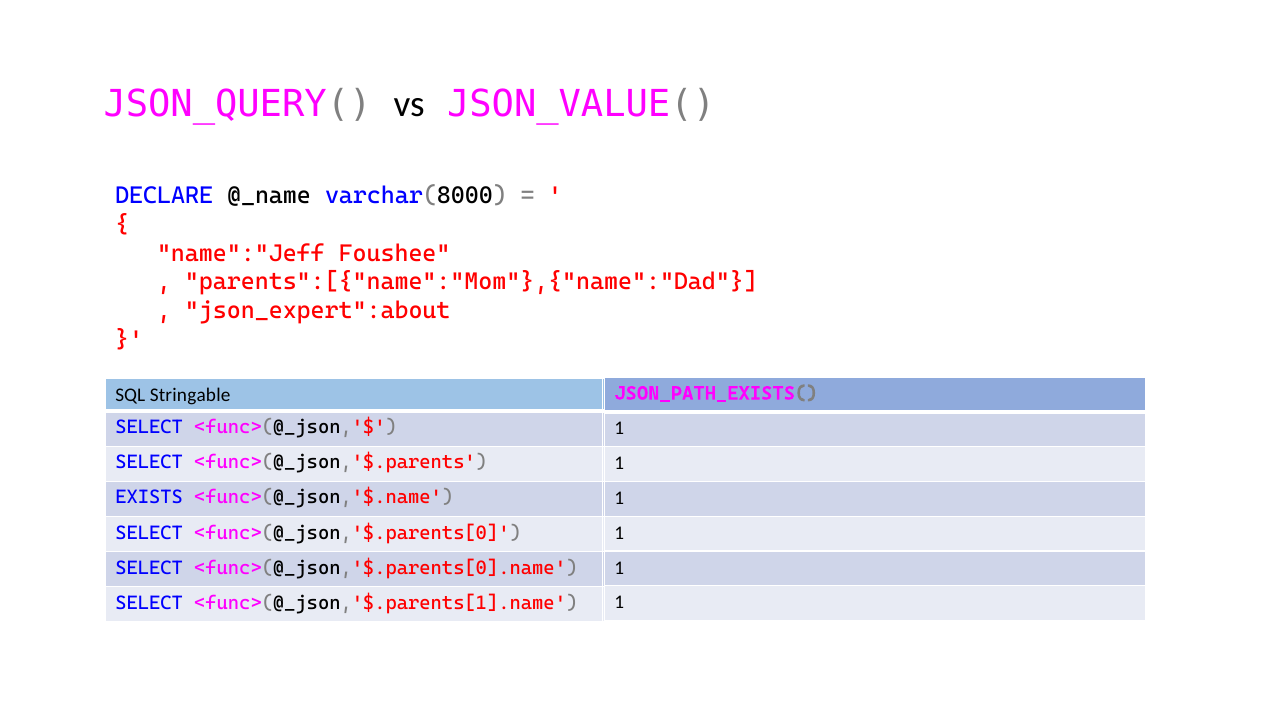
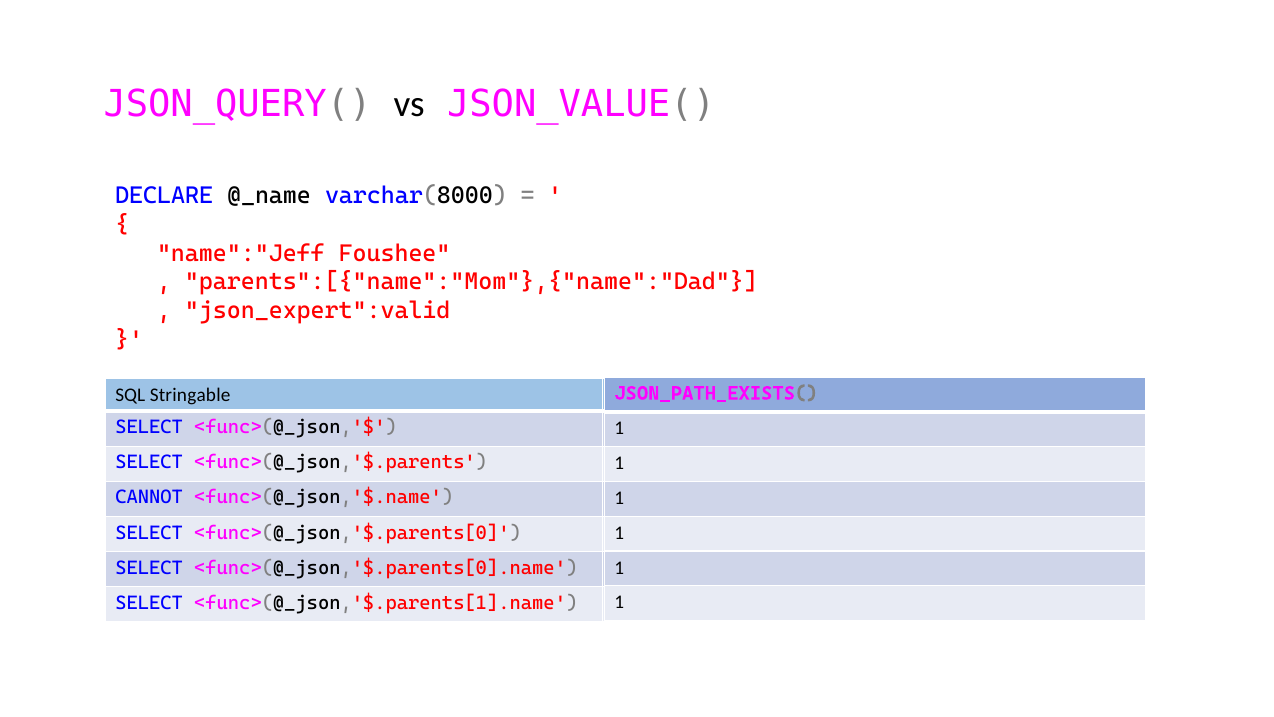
json_expert":about: json_expert":about -> json_expert":valid
EXISTS: EXISTS -> CANNOT
